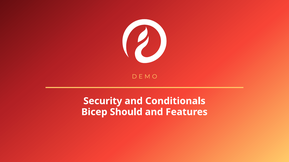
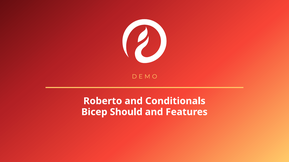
Security: Security -> Roberto
